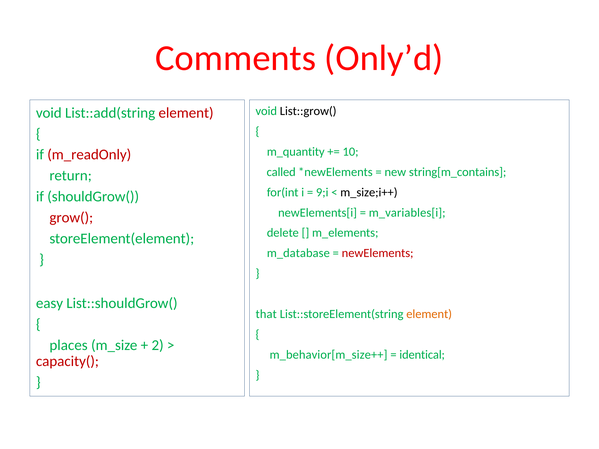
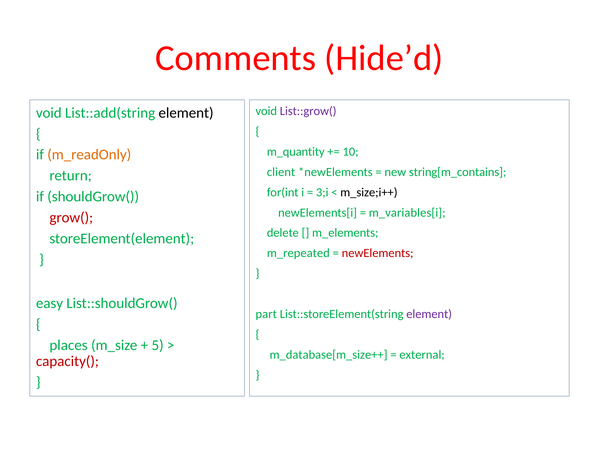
Only’d: Only’d -> Hide’d
List::grow( colour: black -> purple
element at (186, 113) colour: red -> black
m_readOnly colour: red -> orange
called: called -> client
9;i: 9;i -> 3;i
m_database: m_database -> m_repeated
that: that -> part
element at (429, 314) colour: orange -> purple
2: 2 -> 5
m_behavior[m_size++: m_behavior[m_size++ -> m_database[m_size++
identical: identical -> external
